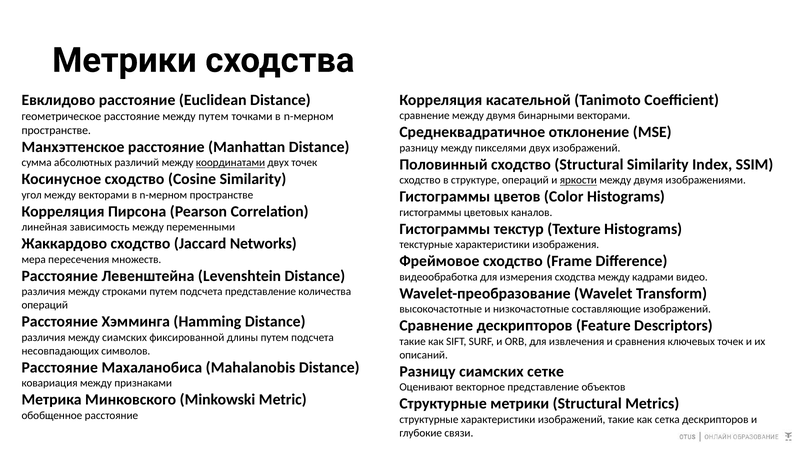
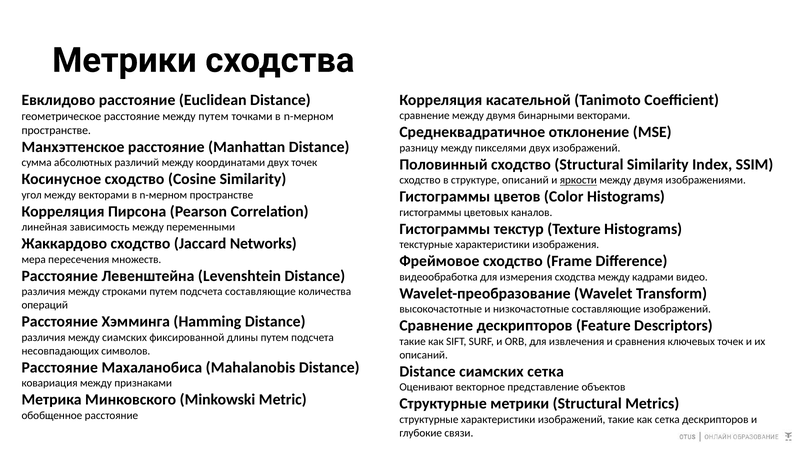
координатами underline: present -> none
структуре операций: операций -> описаний
подсчета представление: представление -> составляющие
Разницу at (427, 371): Разницу -> Distance
сиамских сетке: сетке -> сетка
